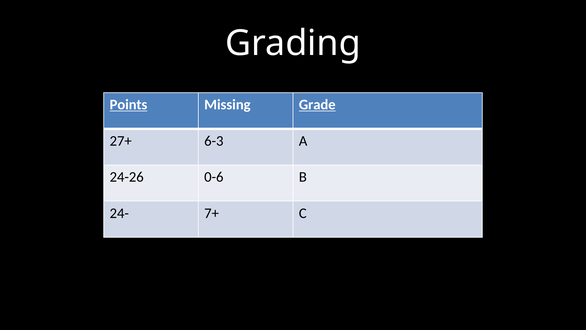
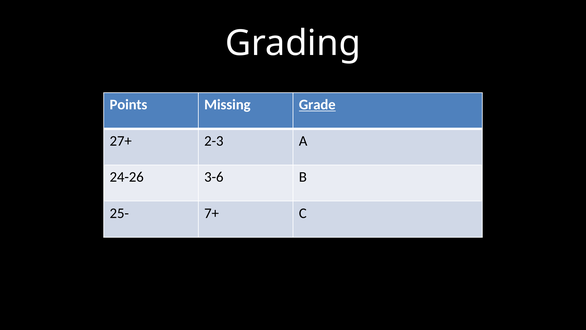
Points underline: present -> none
6-3: 6-3 -> 2-3
0-6: 0-6 -> 3-6
24-: 24- -> 25-
